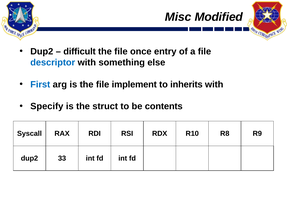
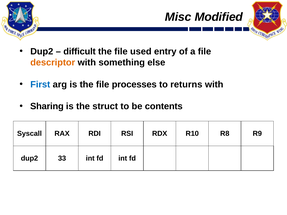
once: once -> used
descriptor colour: blue -> orange
implement: implement -> processes
inherits: inherits -> returns
Specify: Specify -> Sharing
